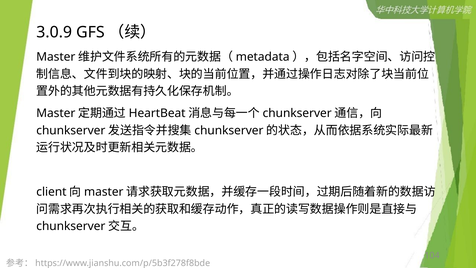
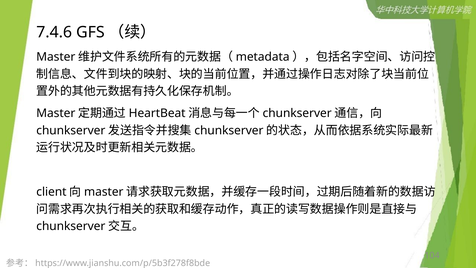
3.0.9: 3.0.9 -> 7.4.6
